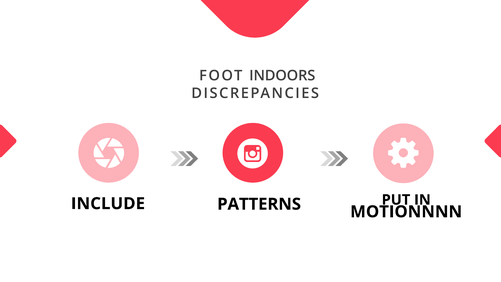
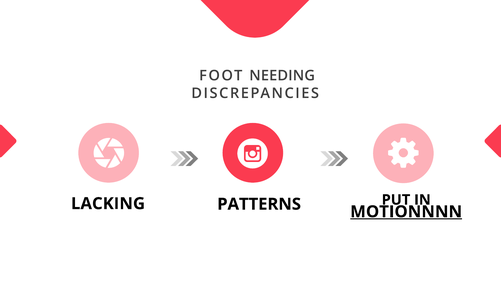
INDOORS: INDOORS -> NEEDING
INCLUDE: INCLUDE -> LACKING
MOTIONNNN underline: none -> present
